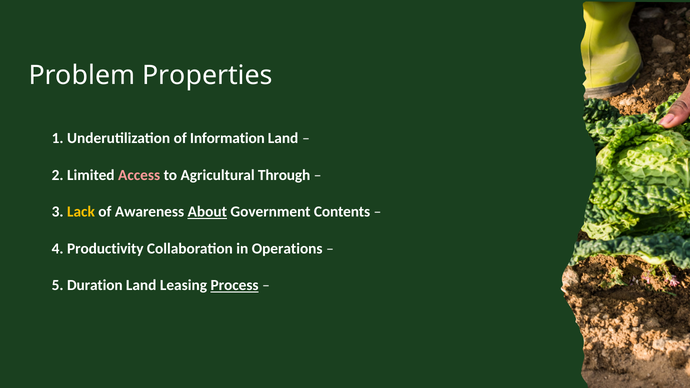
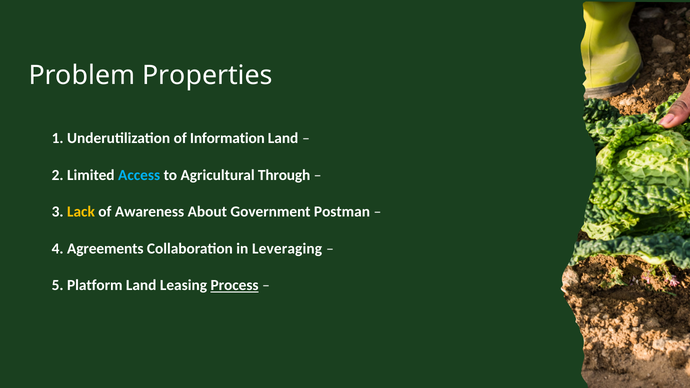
Access colour: pink -> light blue
About underline: present -> none
Contents: Contents -> Postman
Productivity: Productivity -> Agreements
Operations: Operations -> Leveraging
Duration: Duration -> Platform
